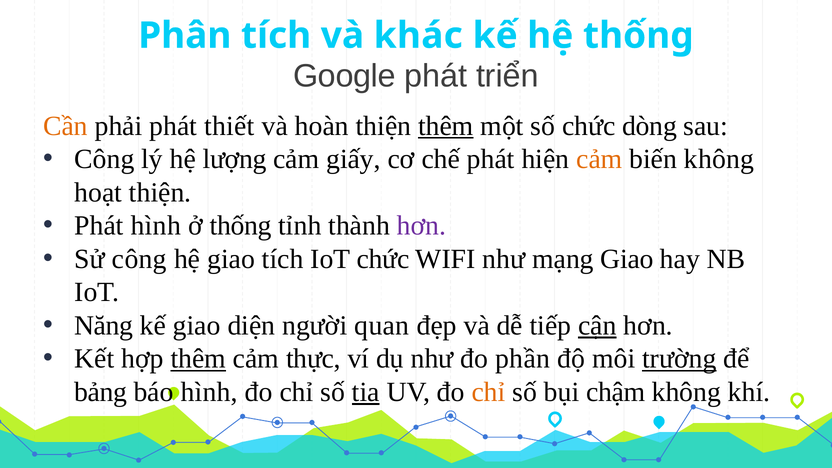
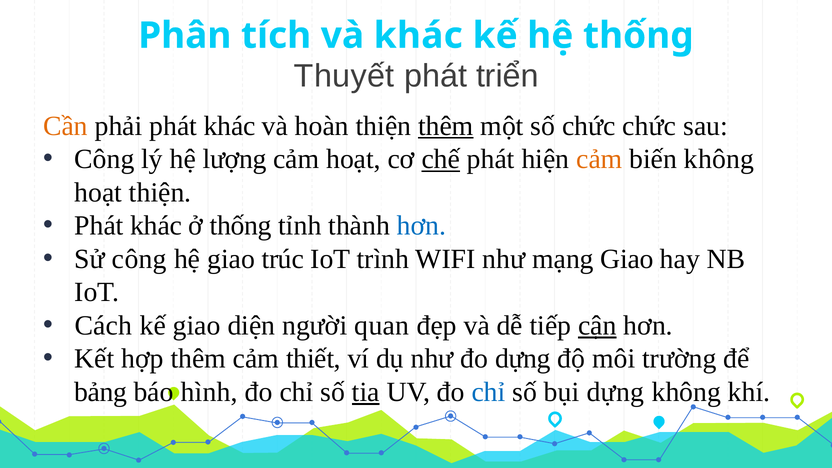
Google: Google -> Thuyết
phải phát thiết: thiết -> khác
chức dòng: dòng -> chức
cảm giấy: giấy -> hoạt
chế underline: none -> present
hình at (156, 226): hình -> khác
hơn at (422, 226) colour: purple -> blue
giao tích: tích -> trúc
IoT chức: chức -> trình
Năng: Năng -> Cách
thêm at (198, 359) underline: present -> none
thực: thực -> thiết
đo phần: phần -> dựng
trường underline: present -> none
chỉ at (489, 392) colour: orange -> blue
bụi chậm: chậm -> dựng
